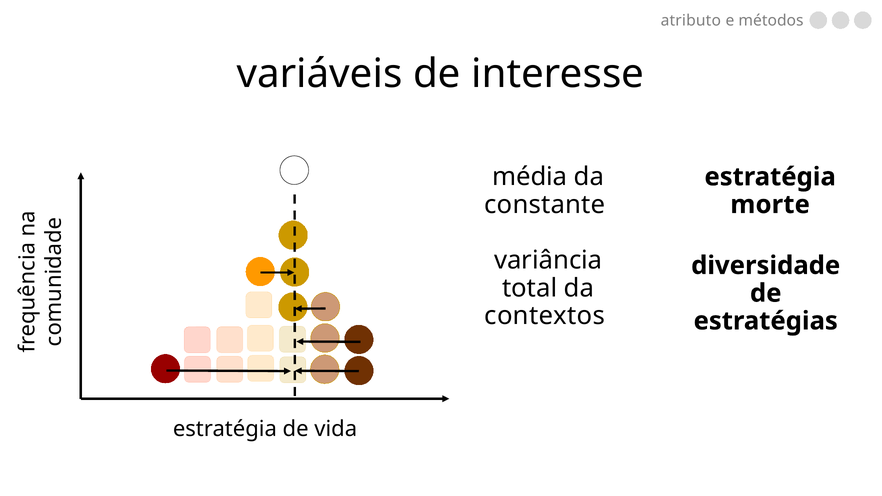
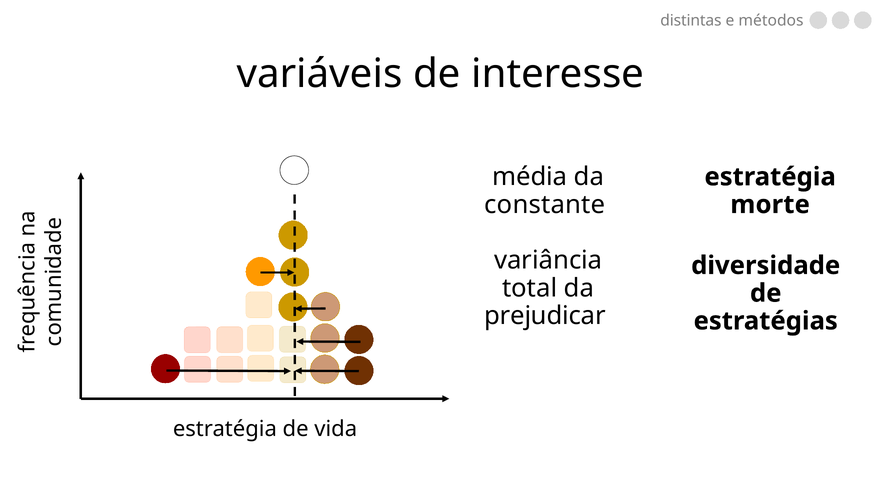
atributo: atributo -> distintas
contextos: contextos -> prejudicar
